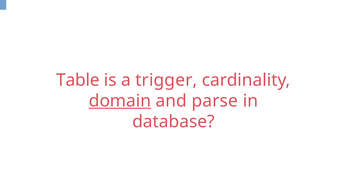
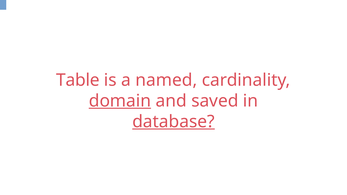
trigger: trigger -> named
parse: parse -> saved
database underline: none -> present
